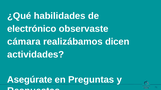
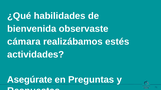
electrónico: electrónico -> bienvenida
dicen: dicen -> estés
